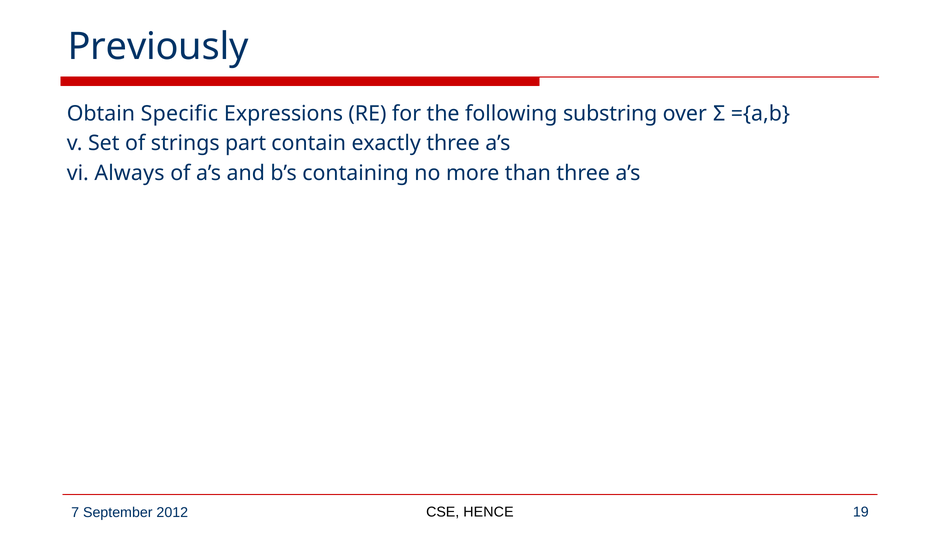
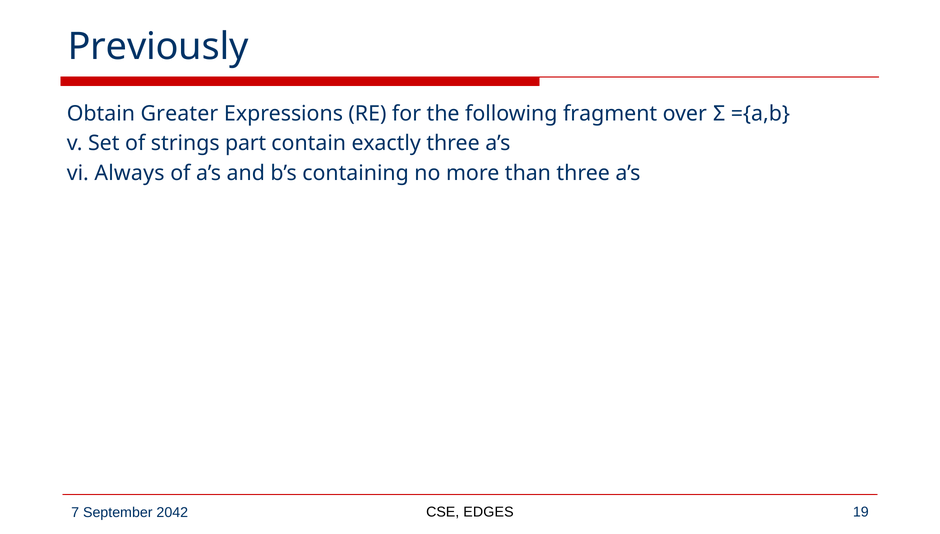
Specific: Specific -> Greater
substring: substring -> fragment
2012: 2012 -> 2042
HENCE: HENCE -> EDGES
